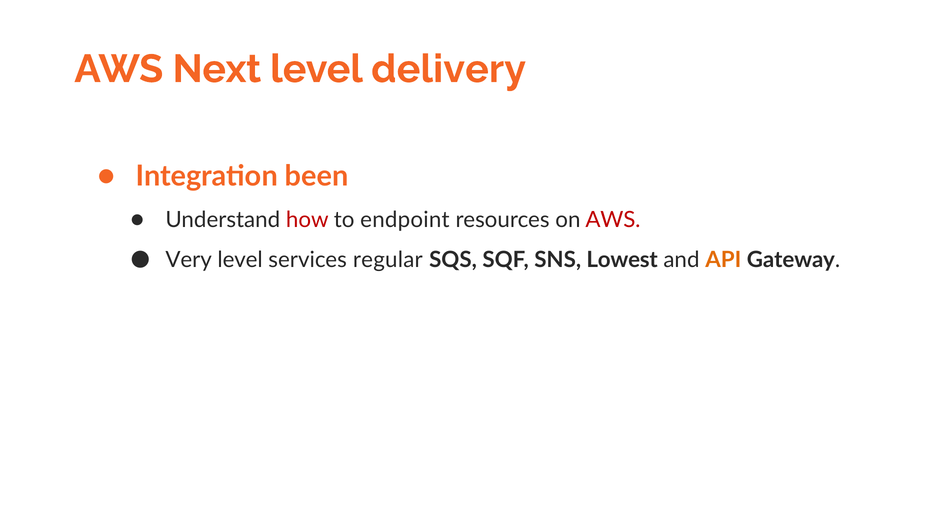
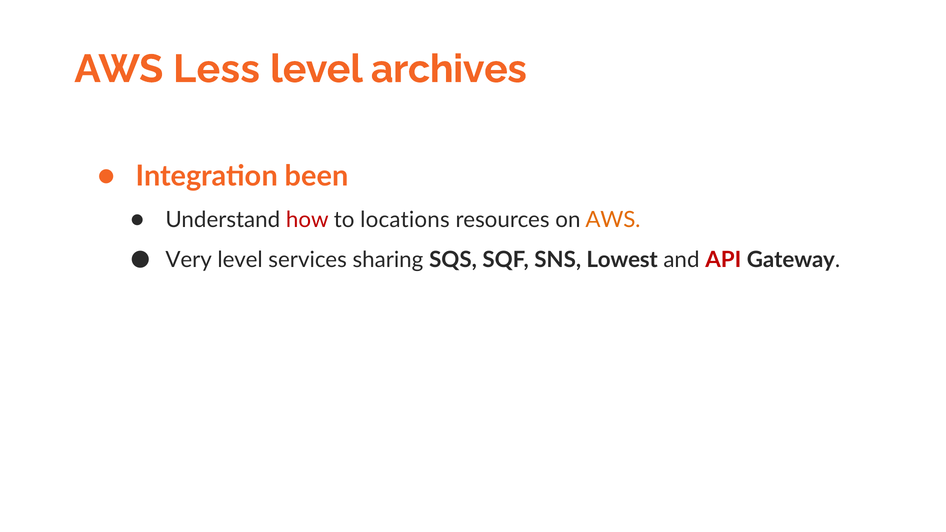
Next: Next -> Less
delivery: delivery -> archives
endpoint: endpoint -> locations
AWS at (613, 220) colour: red -> orange
regular: regular -> sharing
API colour: orange -> red
